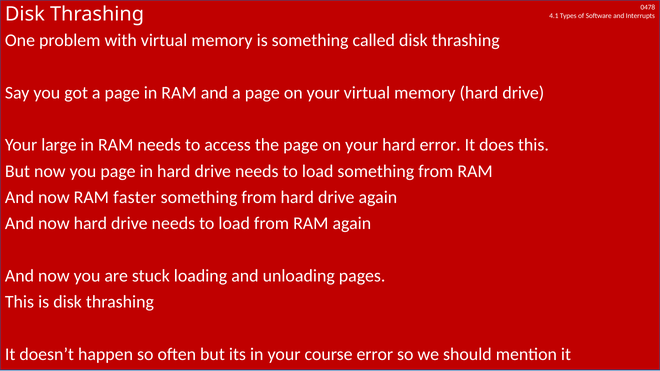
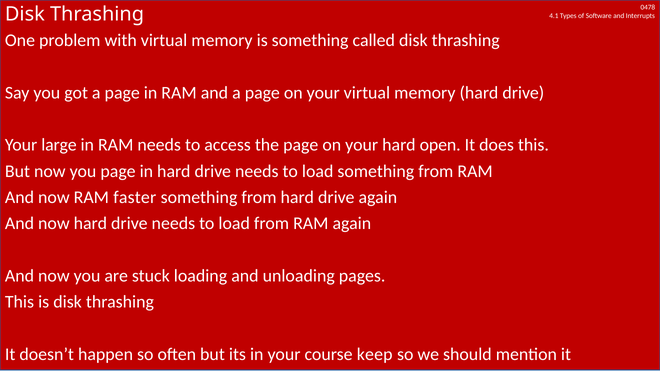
hard error: error -> open
course error: error -> keep
